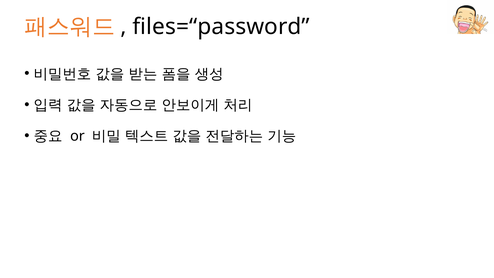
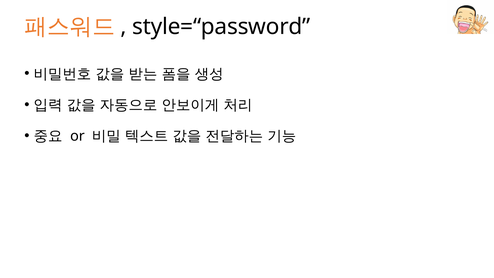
files=“password: files=“password -> style=“password
